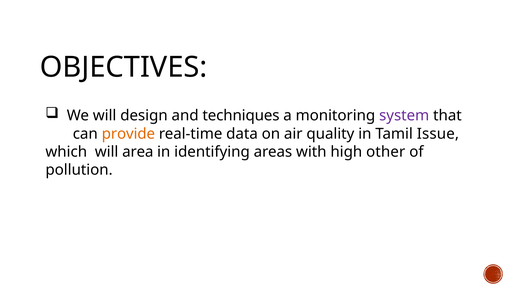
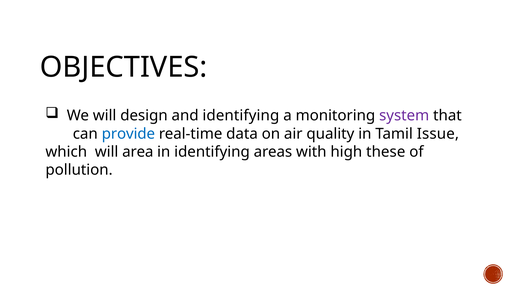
and techniques: techniques -> identifying
provide colour: orange -> blue
other: other -> these
